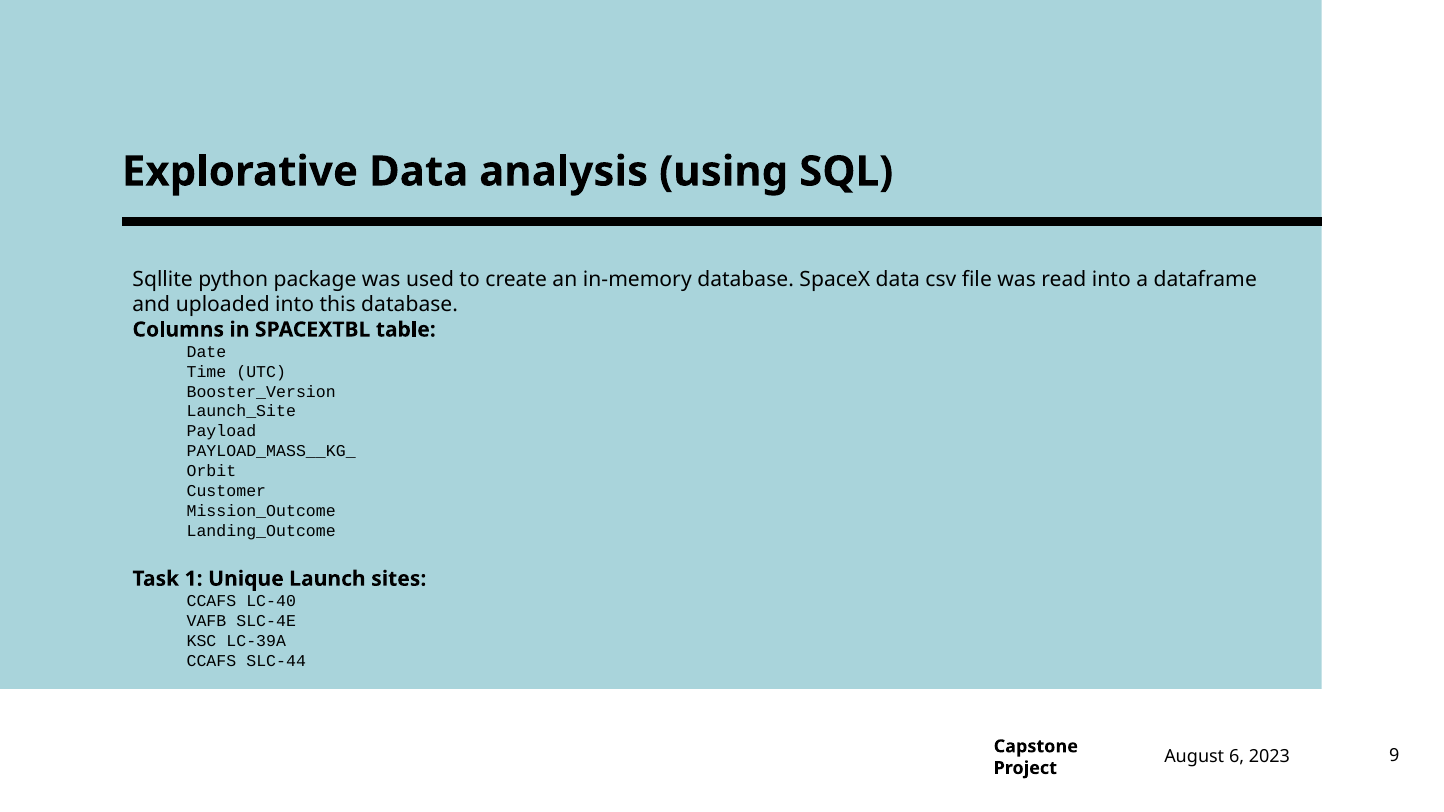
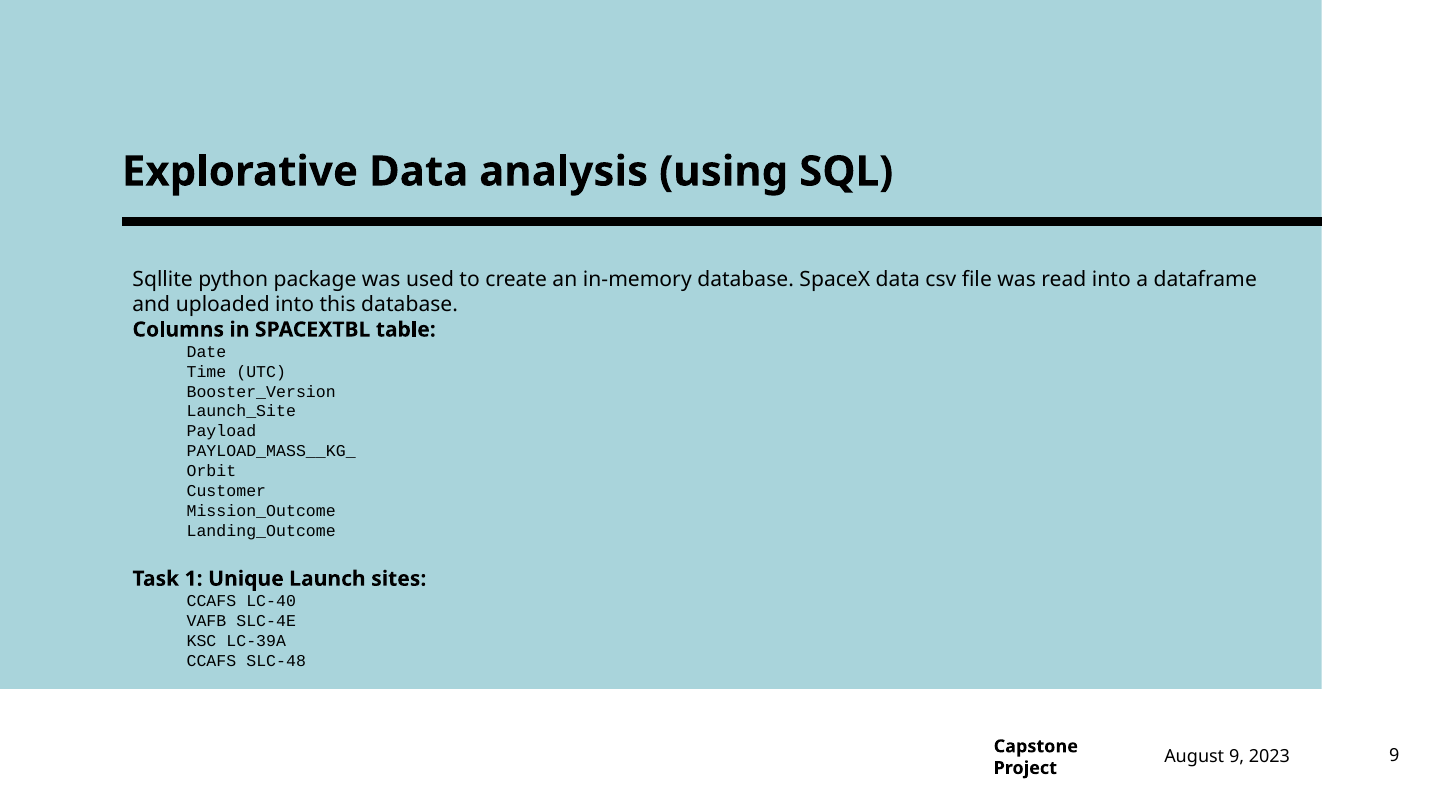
SLC-44: SLC-44 -> SLC-48
August 6: 6 -> 9
